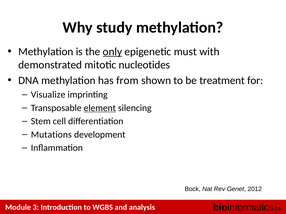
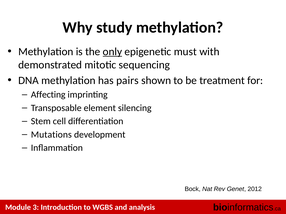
nucleotides: nucleotides -> sequencing
from: from -> pairs
Visualize: Visualize -> Affecting
element underline: present -> none
